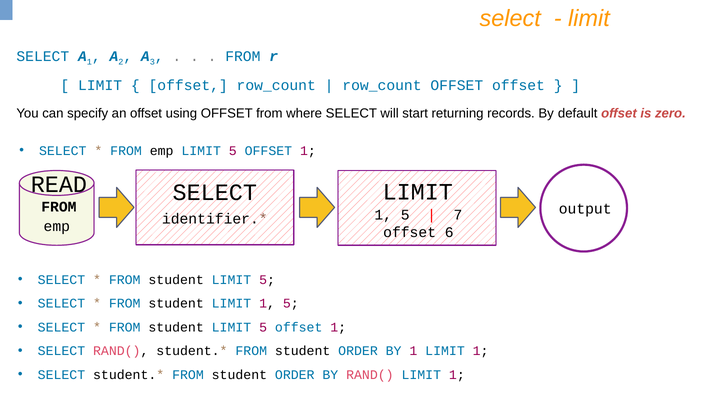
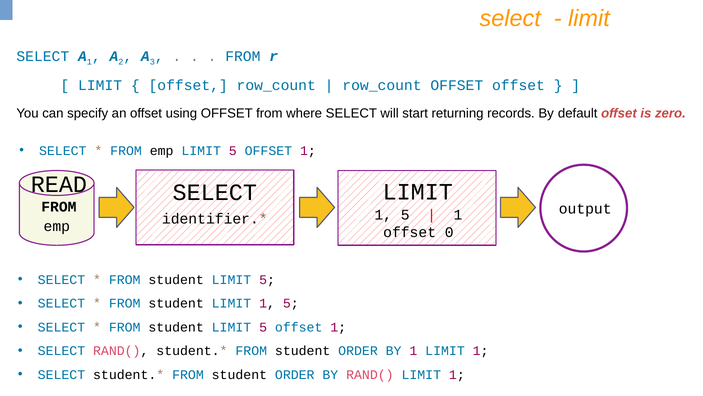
7 at (458, 214): 7 -> 1
6: 6 -> 0
